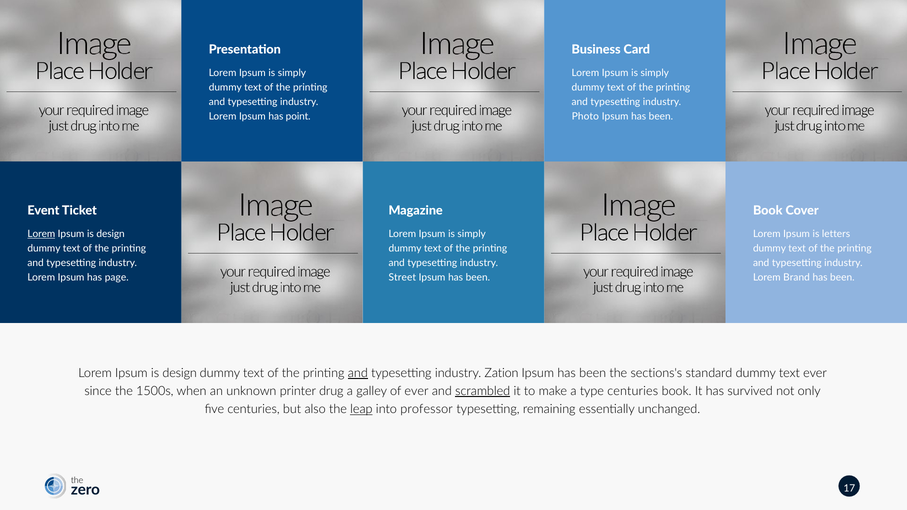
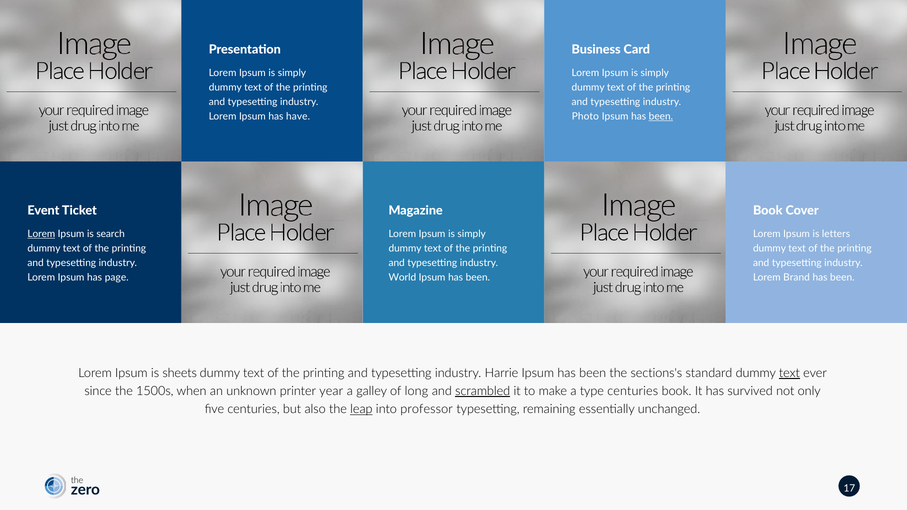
point: point -> have
been at (661, 117) underline: none -> present
design at (111, 234): design -> search
Street: Street -> World
design at (180, 373): design -> sheets
and at (358, 373) underline: present -> none
Zation: Zation -> Harrie
text at (789, 373) underline: none -> present
drug: drug -> year
of ever: ever -> long
